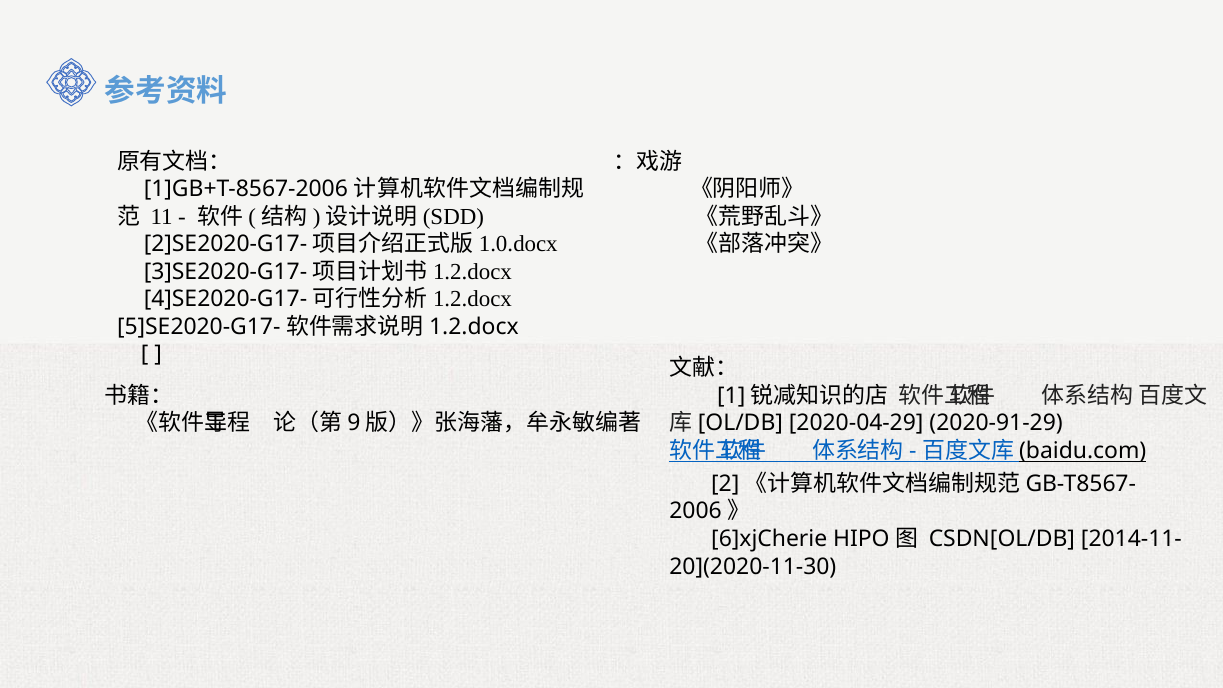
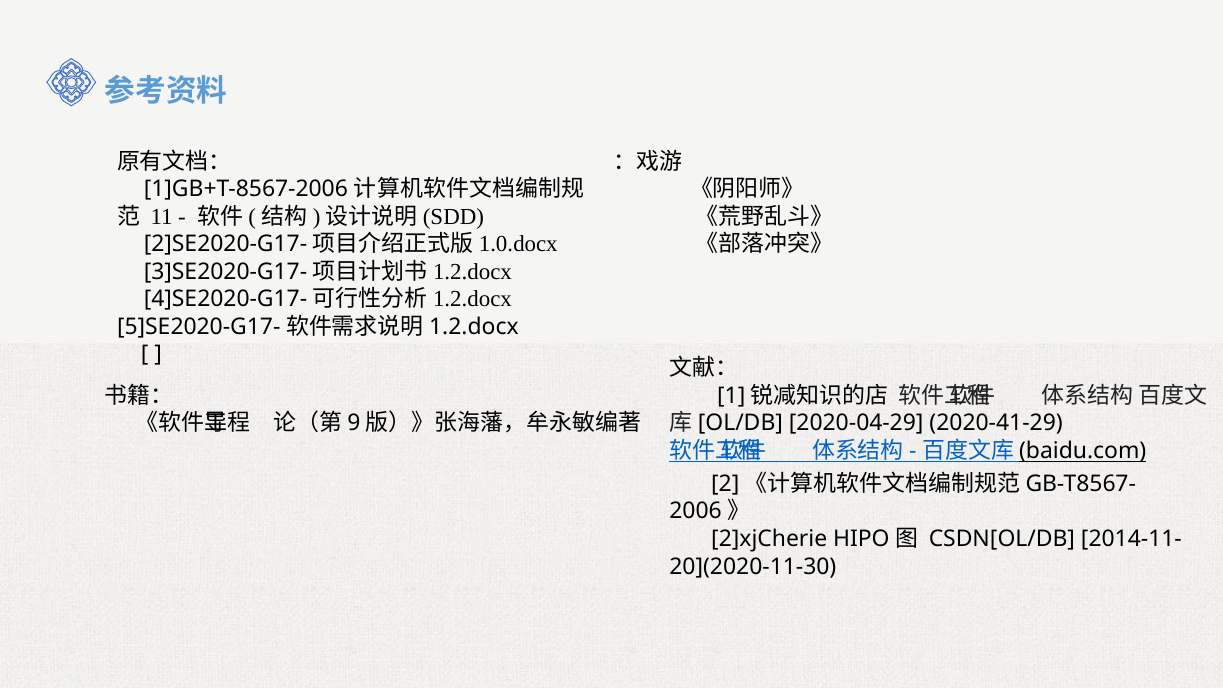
2020-91-29: 2020-91-29 -> 2020-41-29
6]xjCherie: 6]xjCherie -> 2]xjCherie
